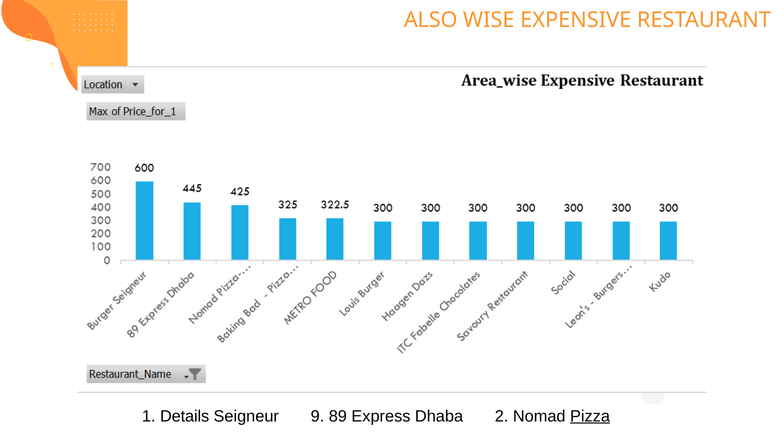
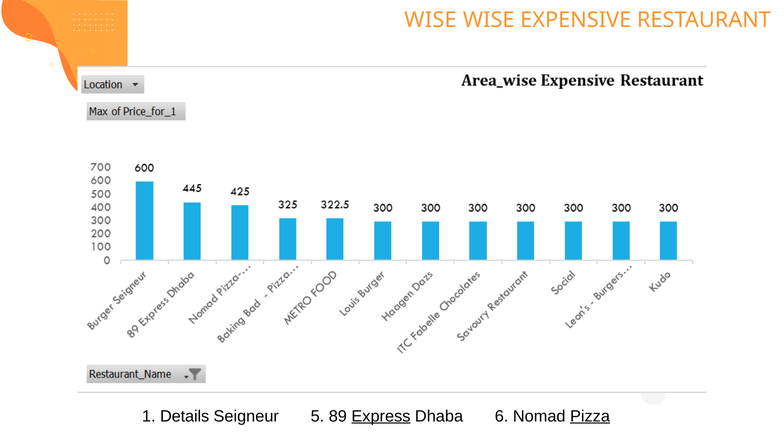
ALSO at (431, 20): ALSO -> WISE
9: 9 -> 5
Express underline: none -> present
2: 2 -> 6
